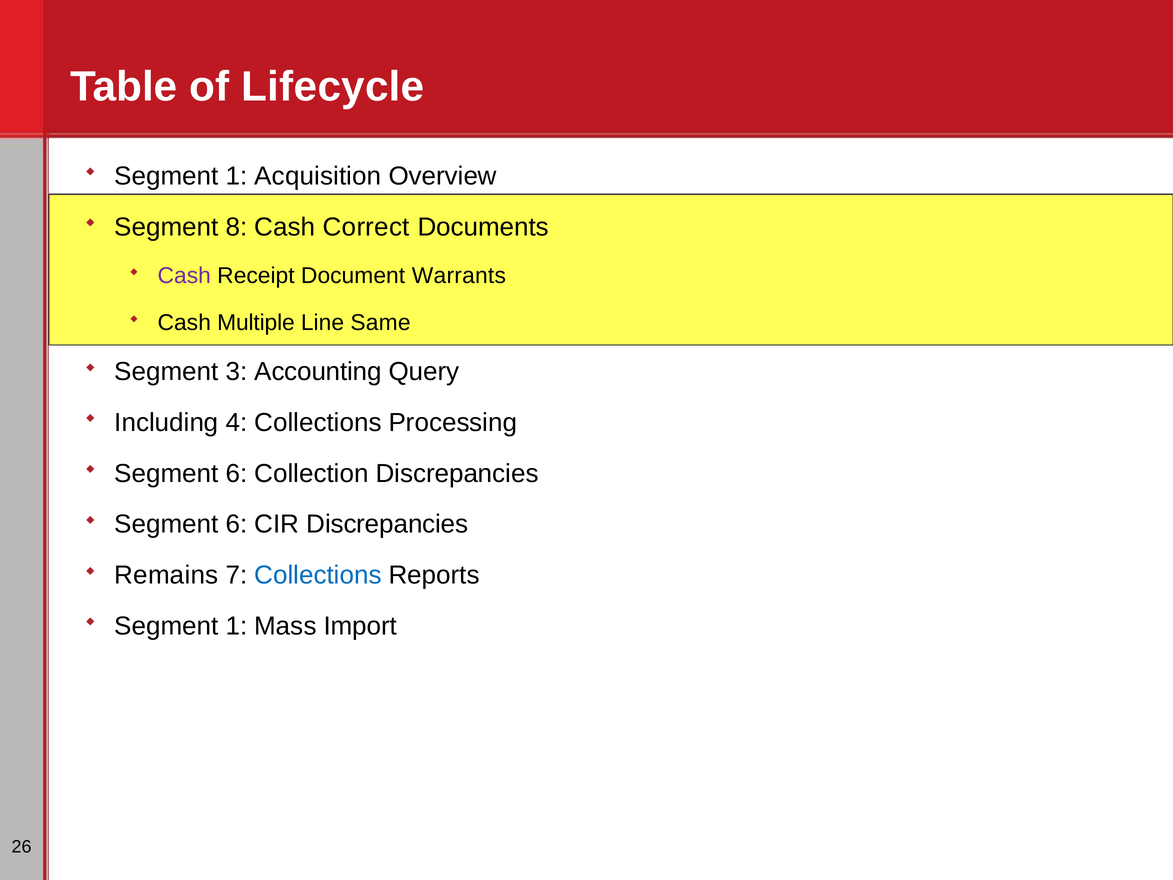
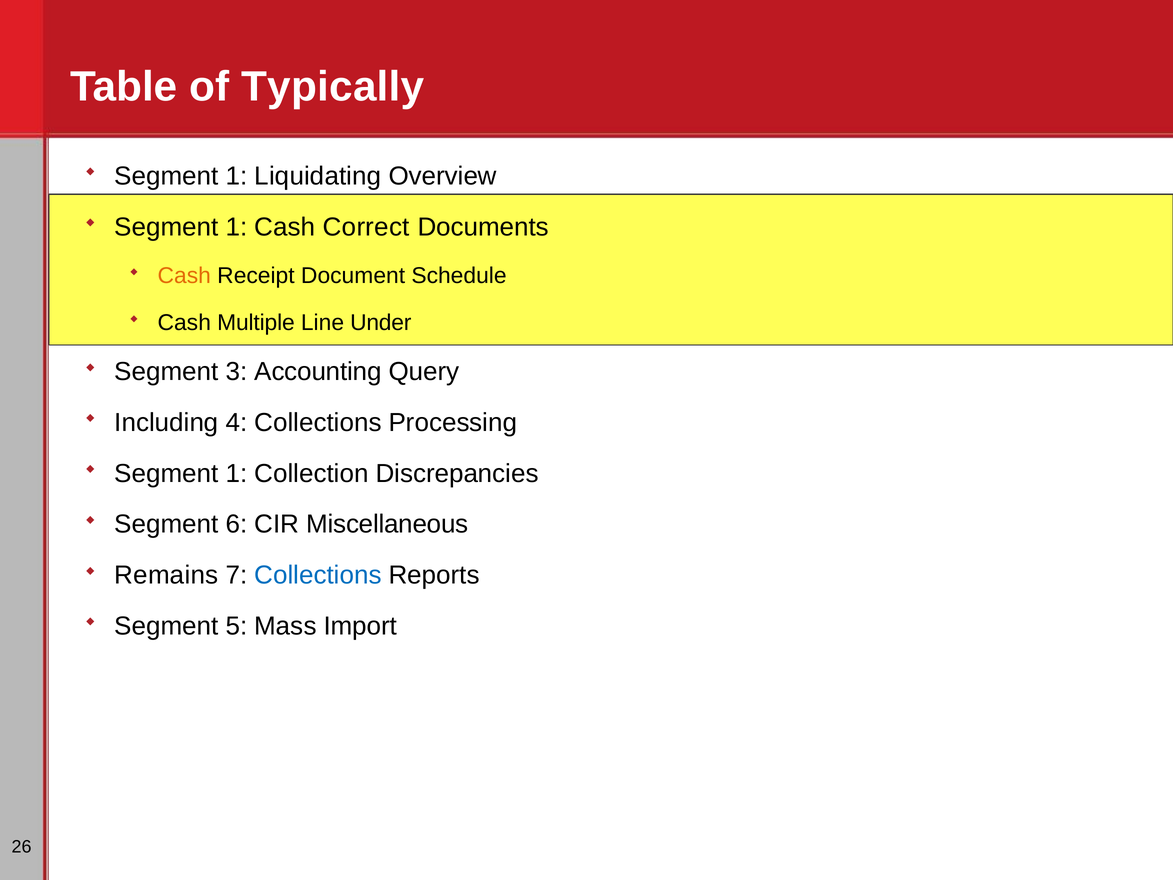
Lifecycle: Lifecycle -> Typically
Acquisition: Acquisition -> Liquidating
8 at (236, 227): 8 -> 1
Cash at (184, 276) colour: purple -> orange
Warrants: Warrants -> Schedule
Same: Same -> Under
6 at (236, 473): 6 -> 1
CIR Discrepancies: Discrepancies -> Miscellaneous
1 at (236, 626): 1 -> 5
